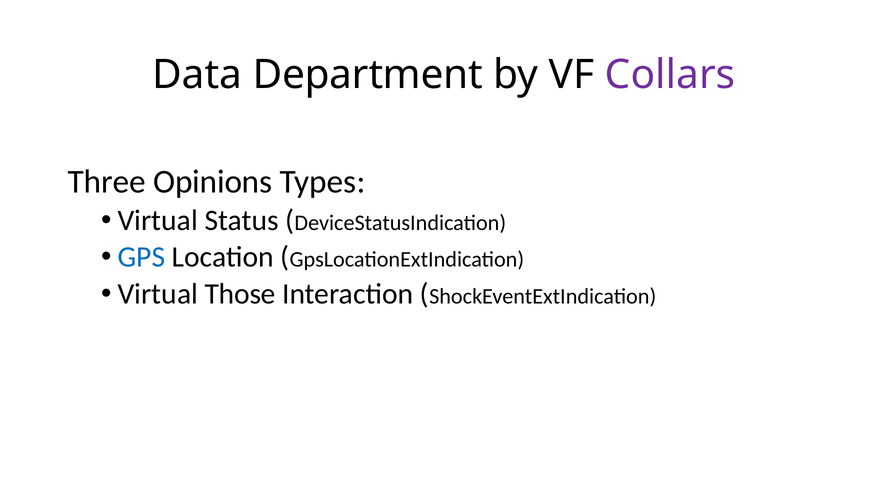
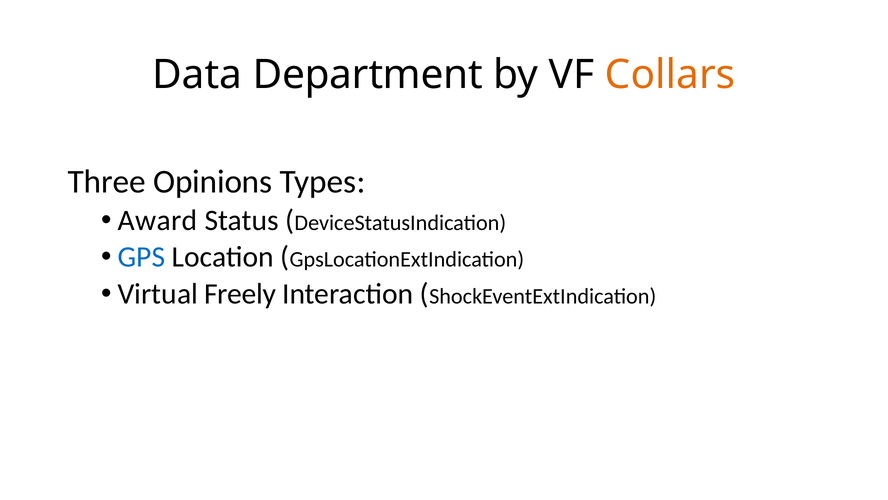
Collars colour: purple -> orange
Virtual at (158, 220): Virtual -> Award
Those: Those -> Freely
